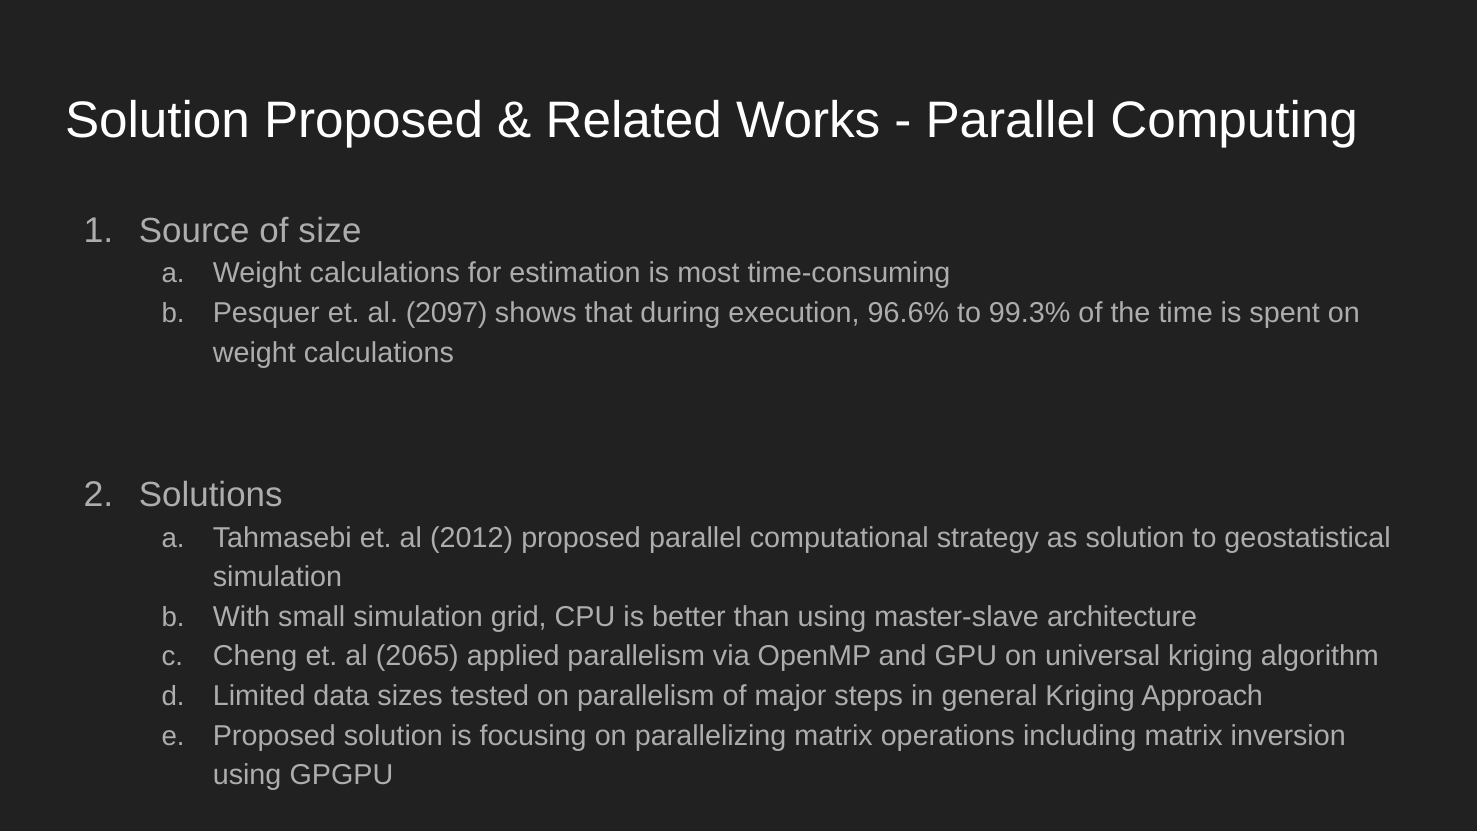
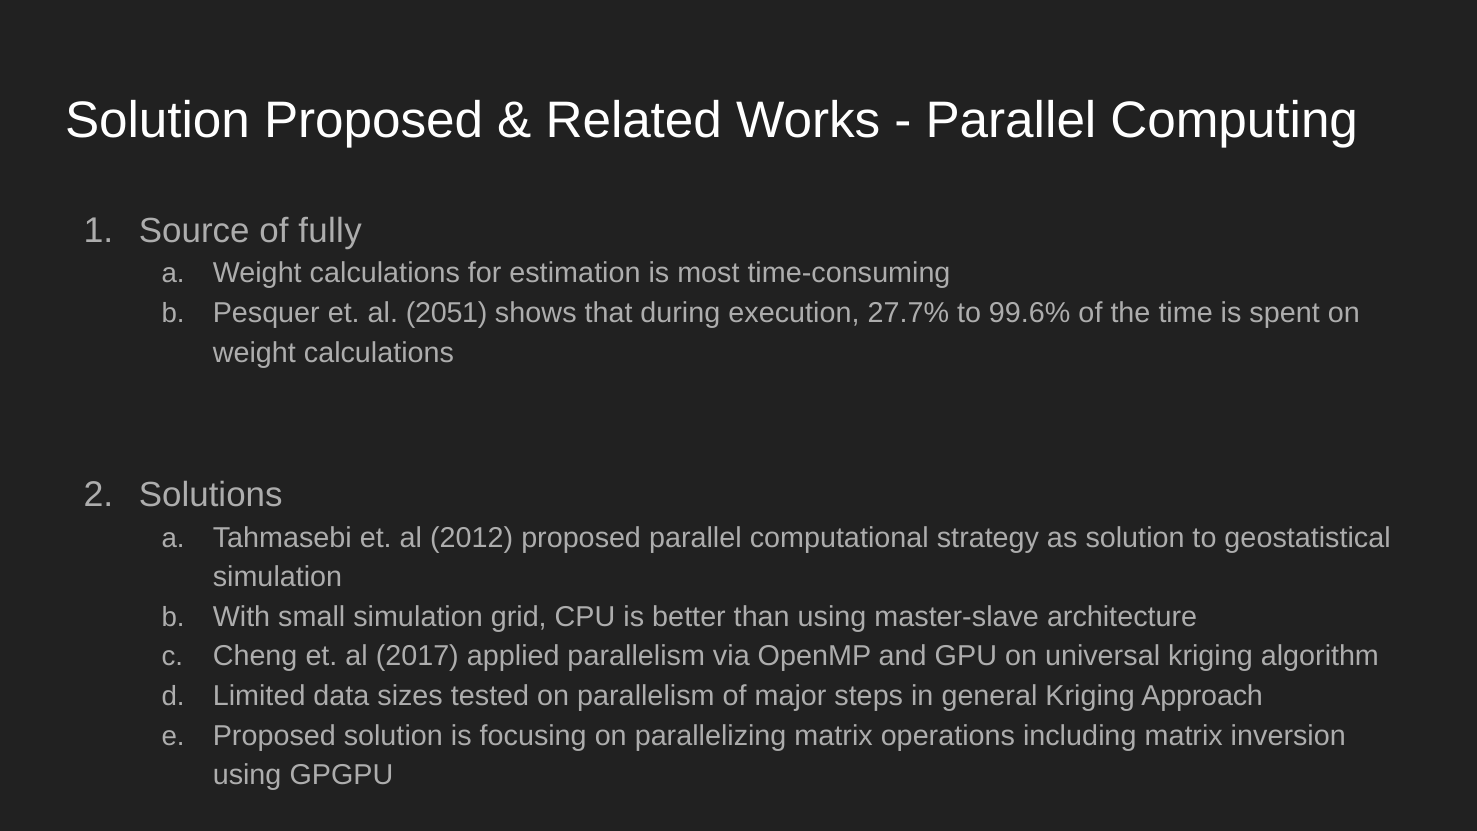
size: size -> fully
2097: 2097 -> 2051
96.6%: 96.6% -> 27.7%
99.3%: 99.3% -> 99.6%
2065: 2065 -> 2017
